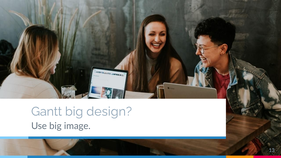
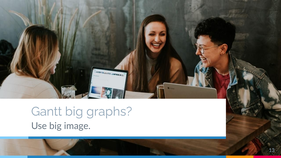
design: design -> graphs
